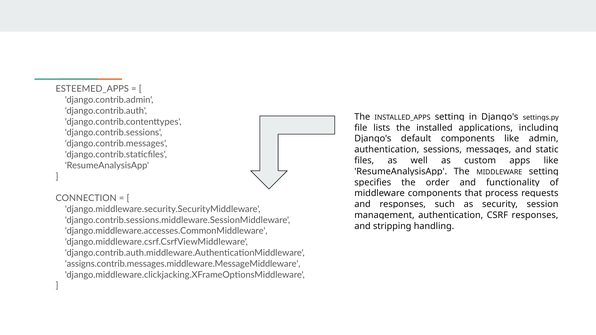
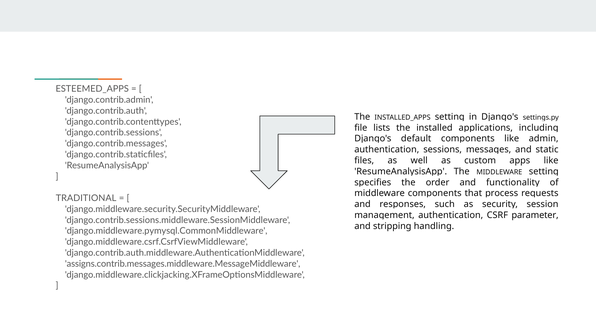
CONNECTION: CONNECTION -> TRADITIONAL
CSRF responses: responses -> parameter
django.middleware.accesses.CommonMiddleware: django.middleware.accesses.CommonMiddleware -> django.middleware.pymysql.CommonMiddleware
